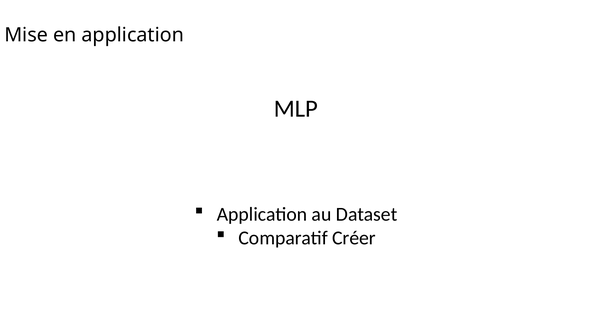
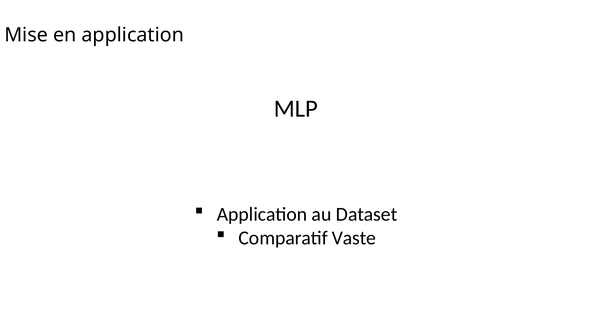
Créer: Créer -> Vaste
